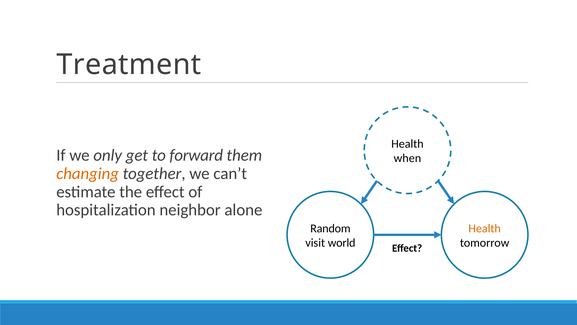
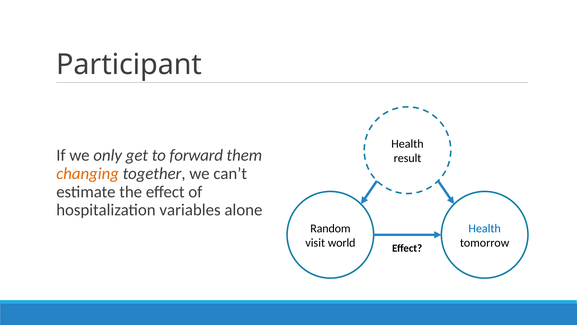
Treatment: Treatment -> Participant
when: when -> result
neighbor: neighbor -> variables
Health at (485, 228) colour: orange -> blue
